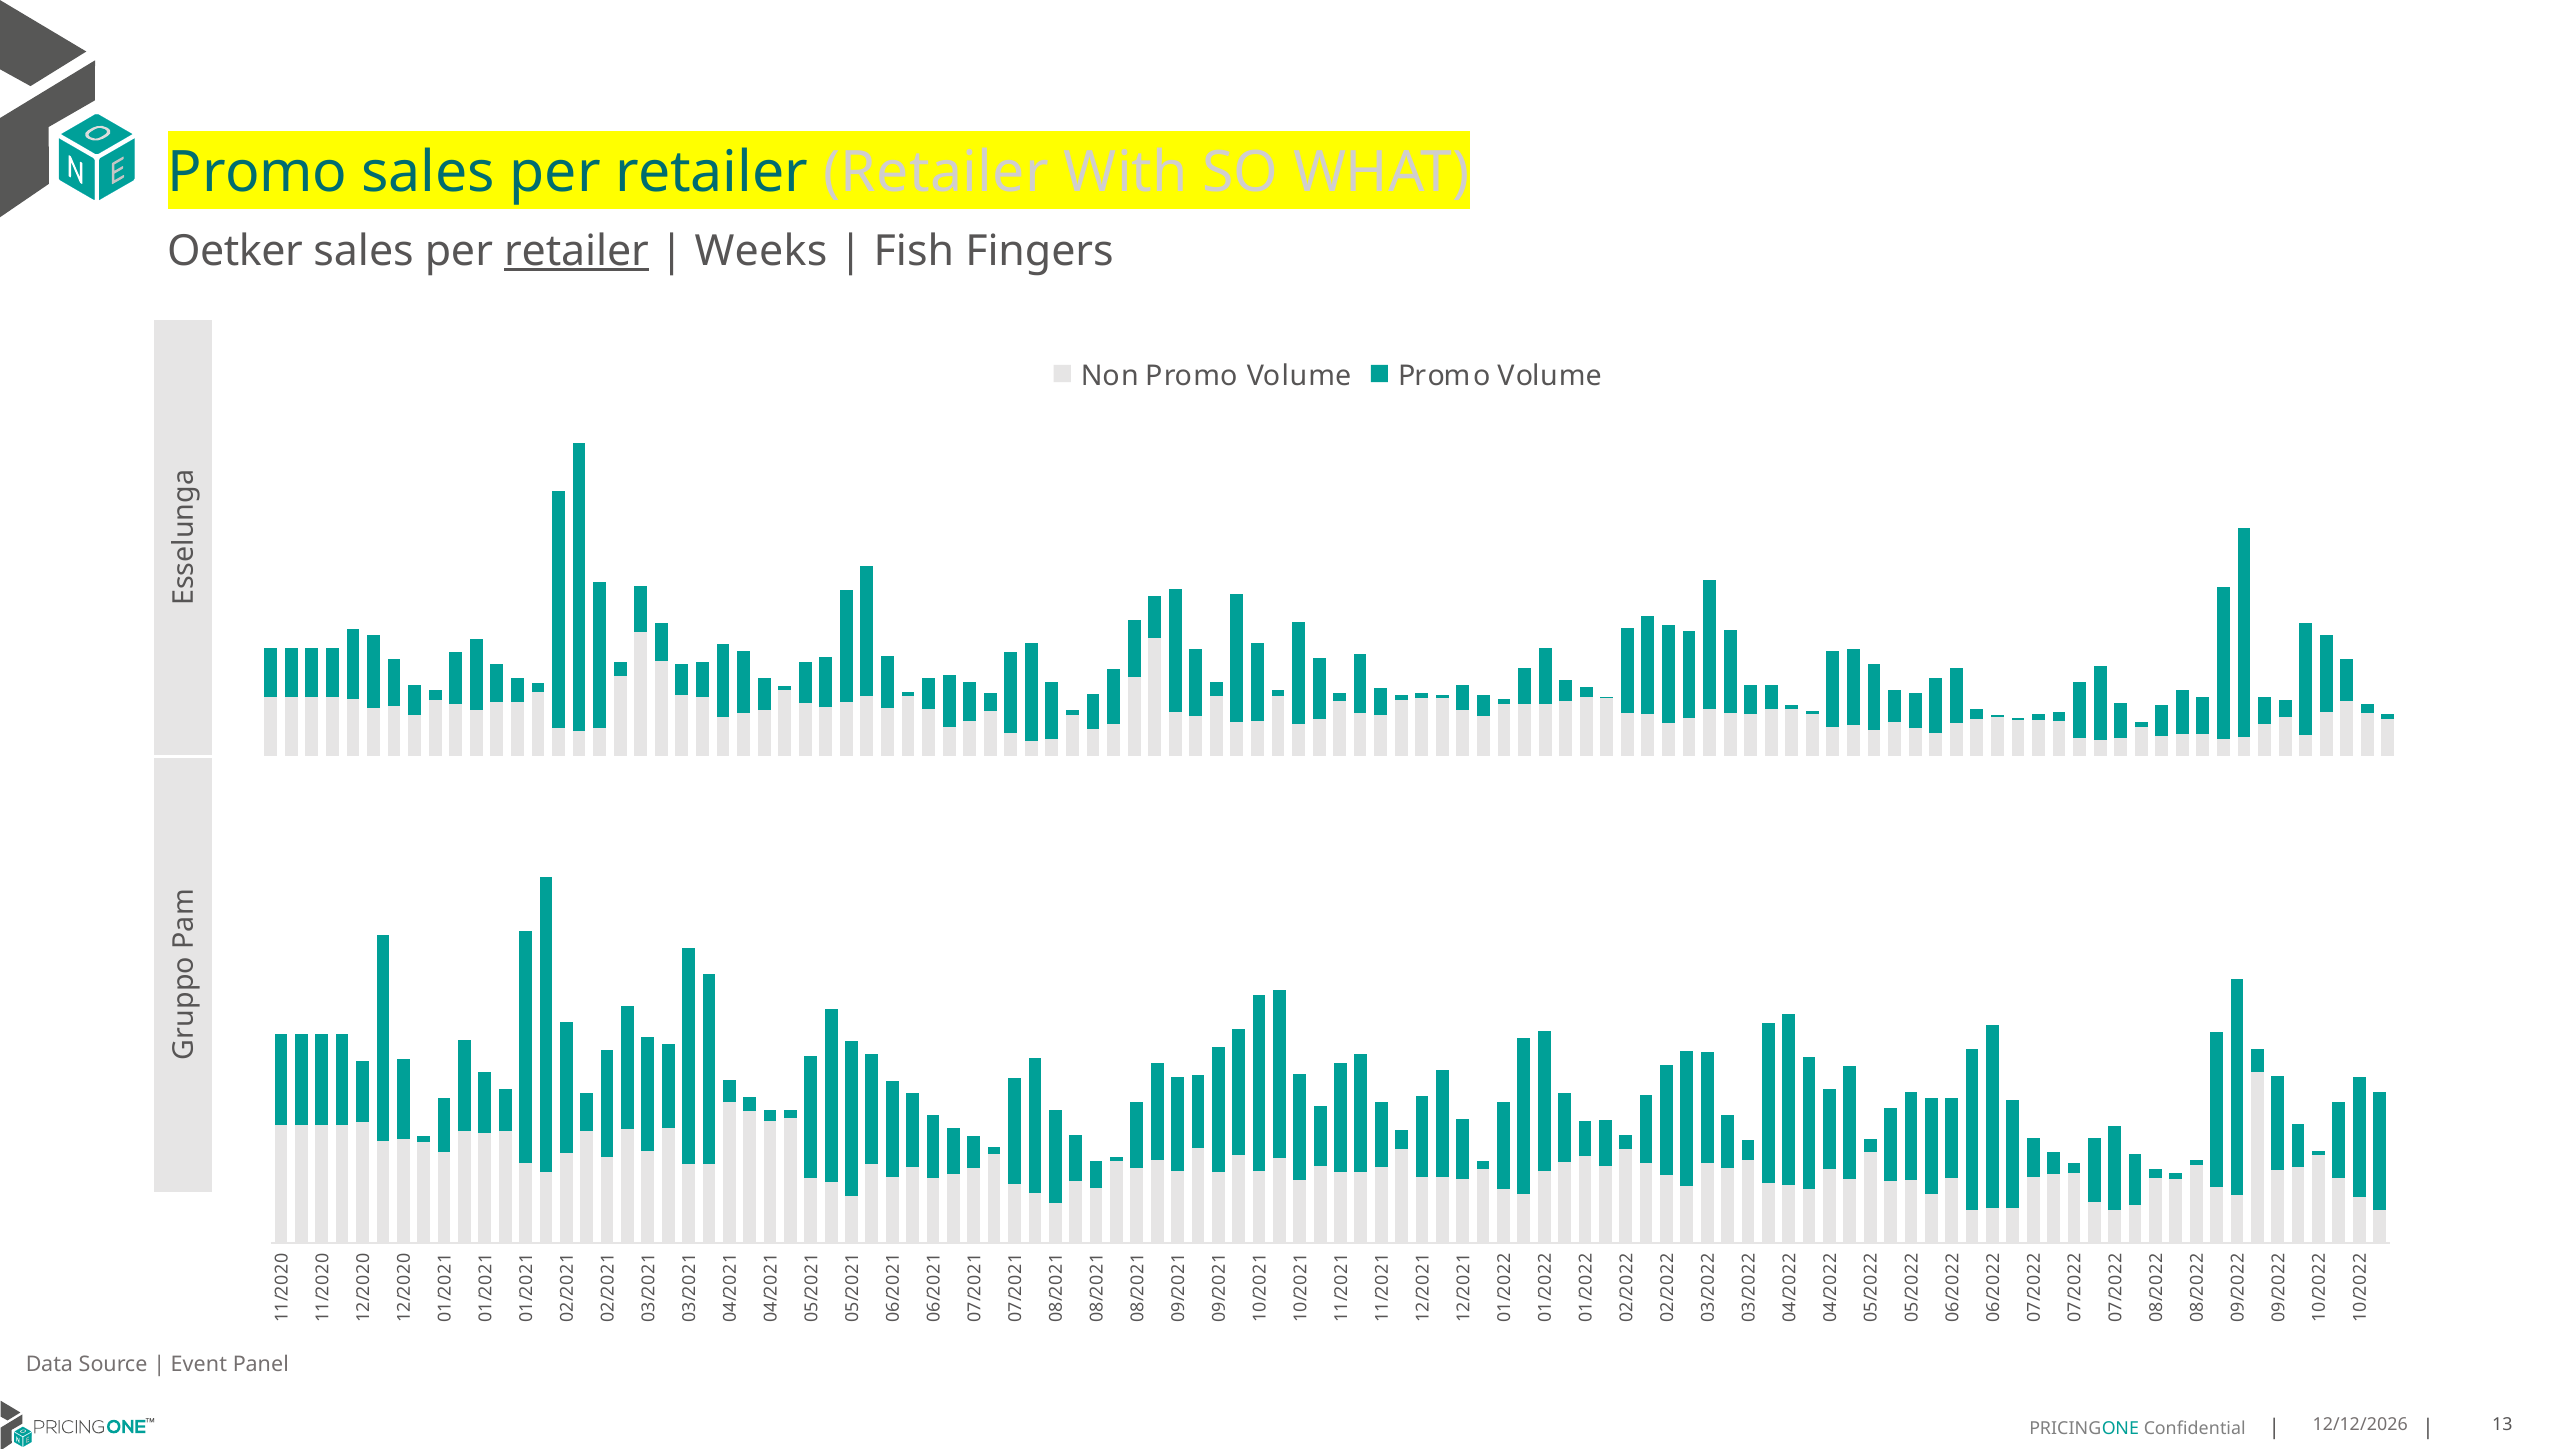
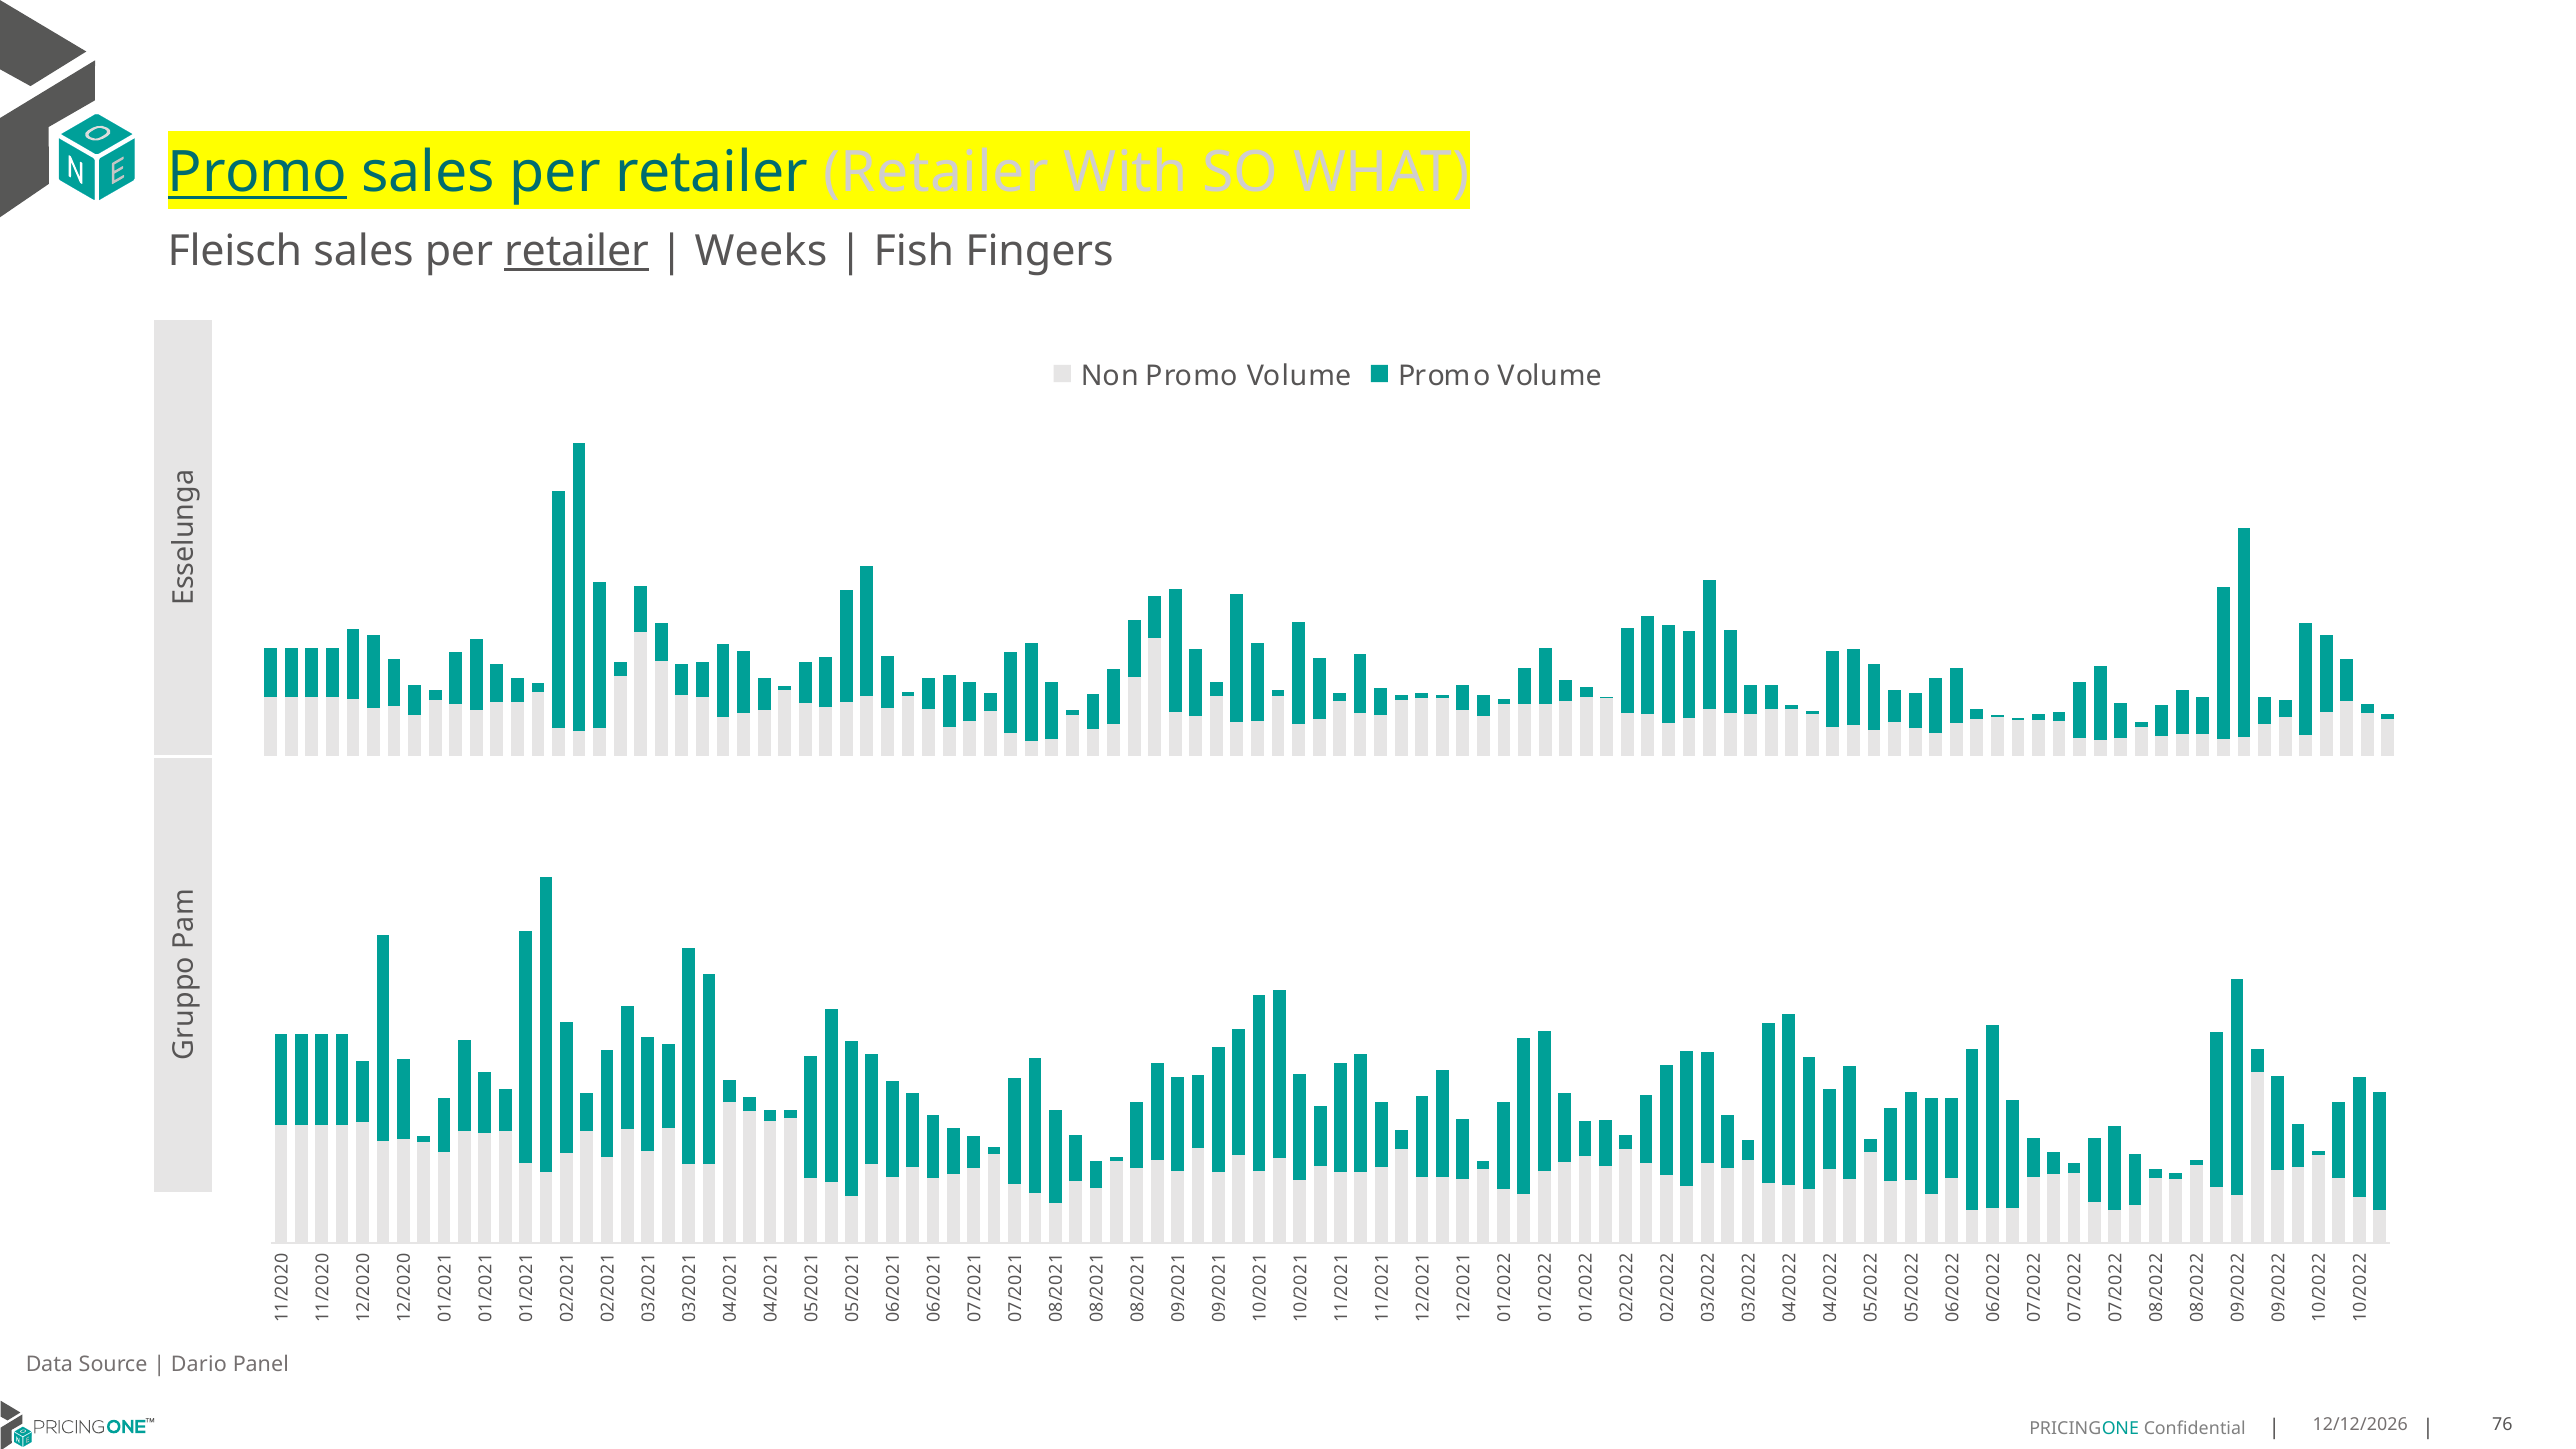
Promo at (258, 173) underline: none -> present
Oetker: Oetker -> Fleisch
Event: Event -> Dario
13: 13 -> 76
